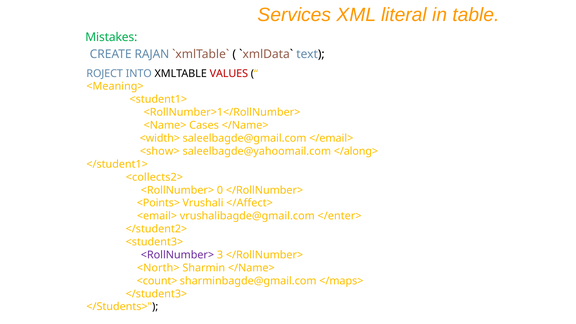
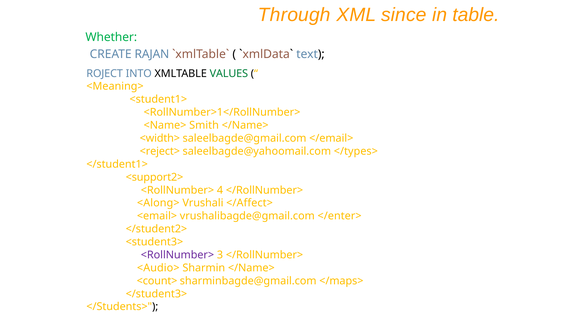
Services: Services -> Through
literal: literal -> since
Mistakes: Mistakes -> Whether
VALUES colour: red -> green
Cases: Cases -> Smith
<show>: <show> -> <reject>
</along>: </along> -> </types>
<collects2>: <collects2> -> <support2>
0: 0 -> 4
<Points>: <Points> -> <Along>
<North>: <North> -> <Audio>
